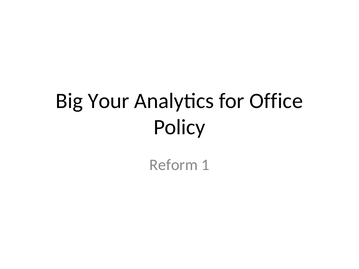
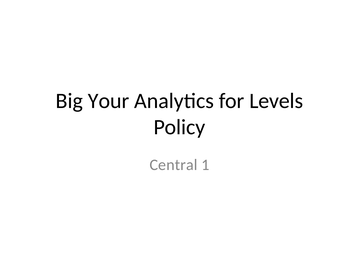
Office: Office -> Levels
Reform: Reform -> Central
